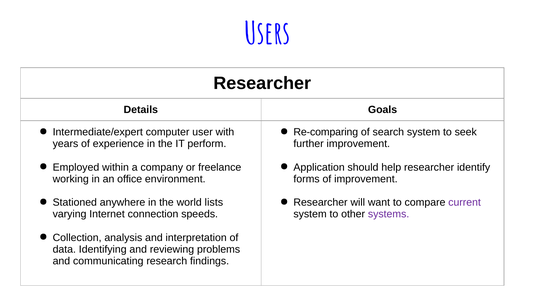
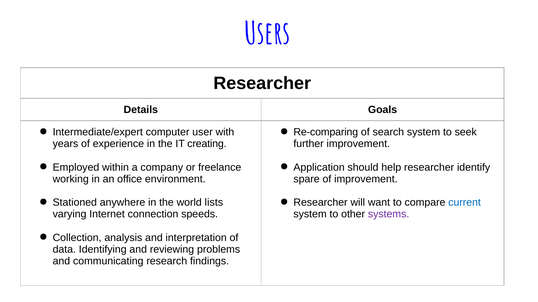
perform: perform -> creating
forms: forms -> spare
current colour: purple -> blue
